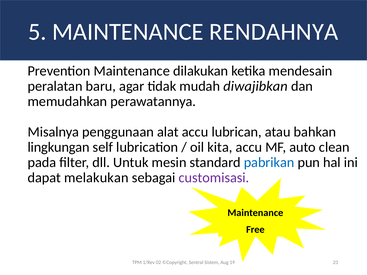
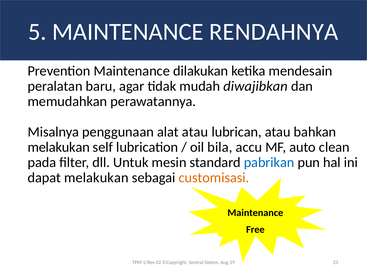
alat accu: accu -> atau
lingkungan at (59, 147): lingkungan -> melakukan
kita: kita -> bila
customisasi colour: purple -> orange
